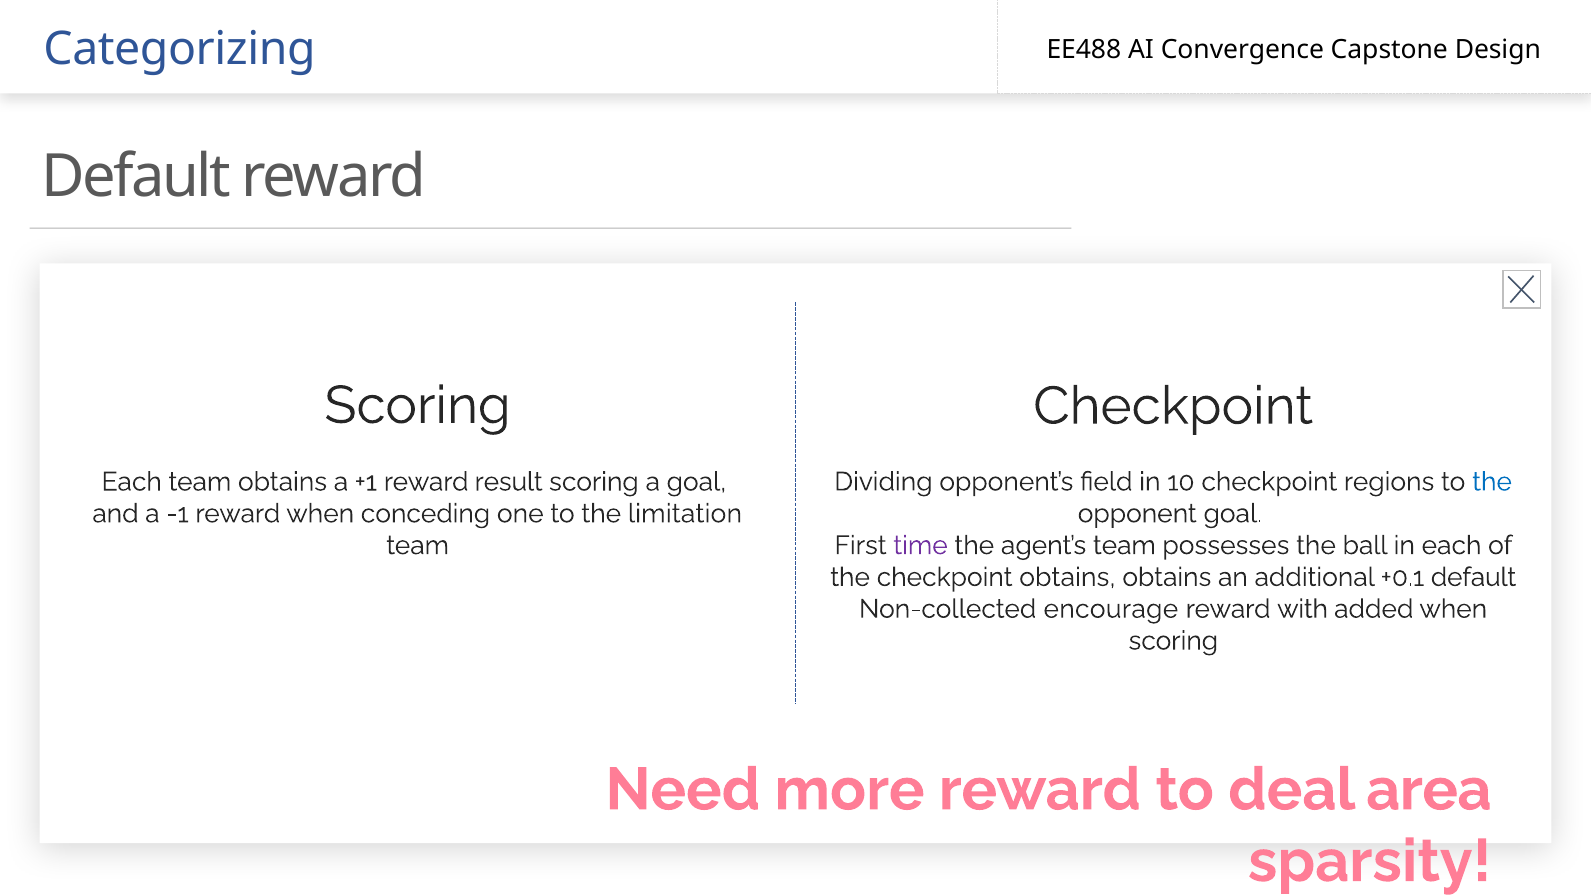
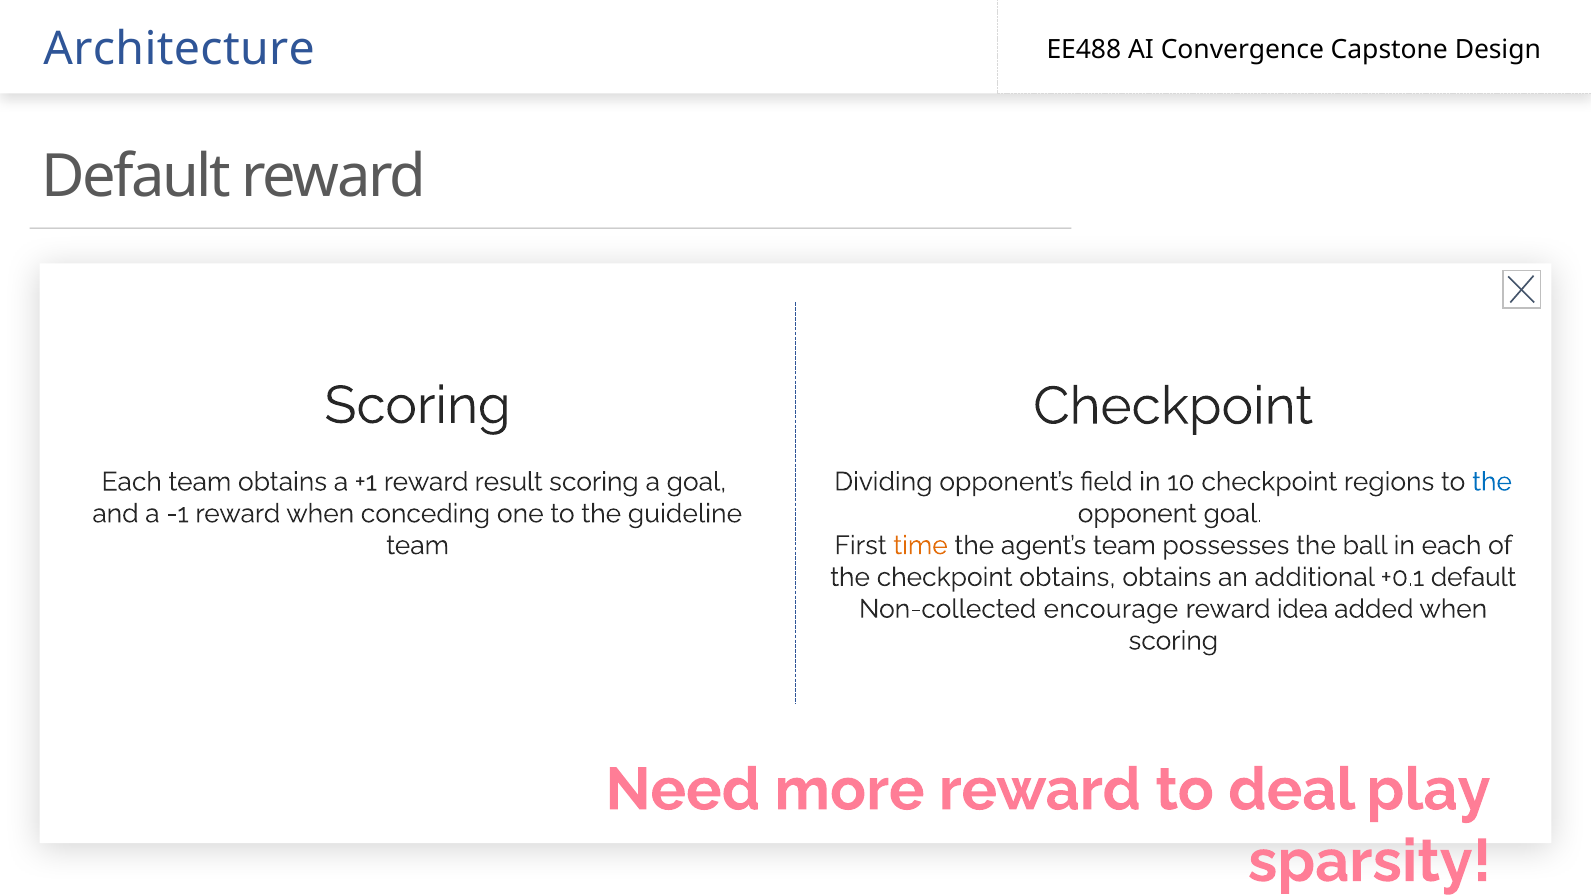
Categorizing: Categorizing -> Architecture
limitation: limitation -> guideline
time colour: purple -> orange
with: with -> idea
area: area -> play
